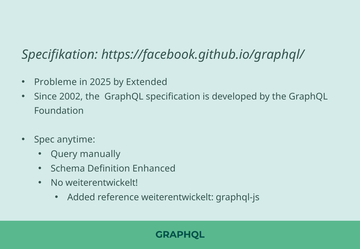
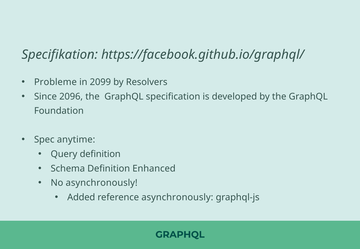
2025: 2025 -> 2099
Extended: Extended -> Resolvers
2002: 2002 -> 2096
Query manually: manually -> definition
No weiterentwickelt: weiterentwickelt -> asynchronously
reference weiterentwickelt: weiterentwickelt -> asynchronously
